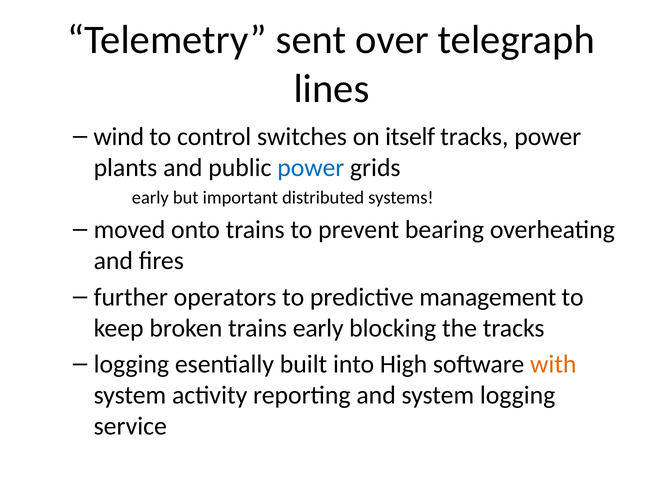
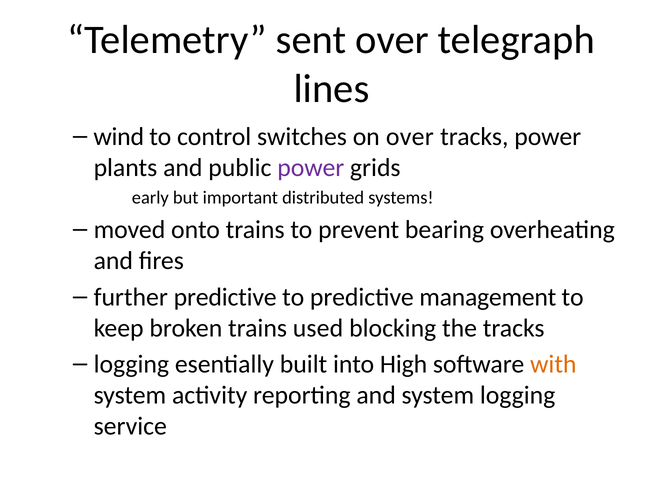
on itself: itself -> over
power at (311, 168) colour: blue -> purple
further operators: operators -> predictive
trains early: early -> used
